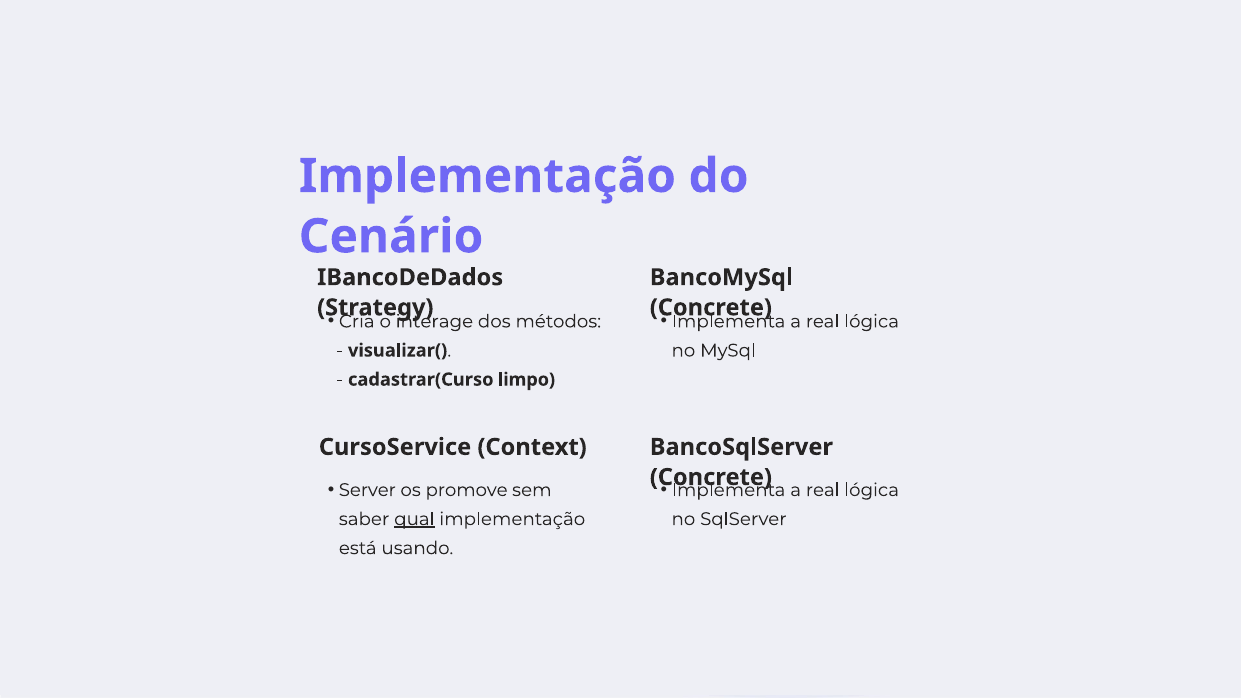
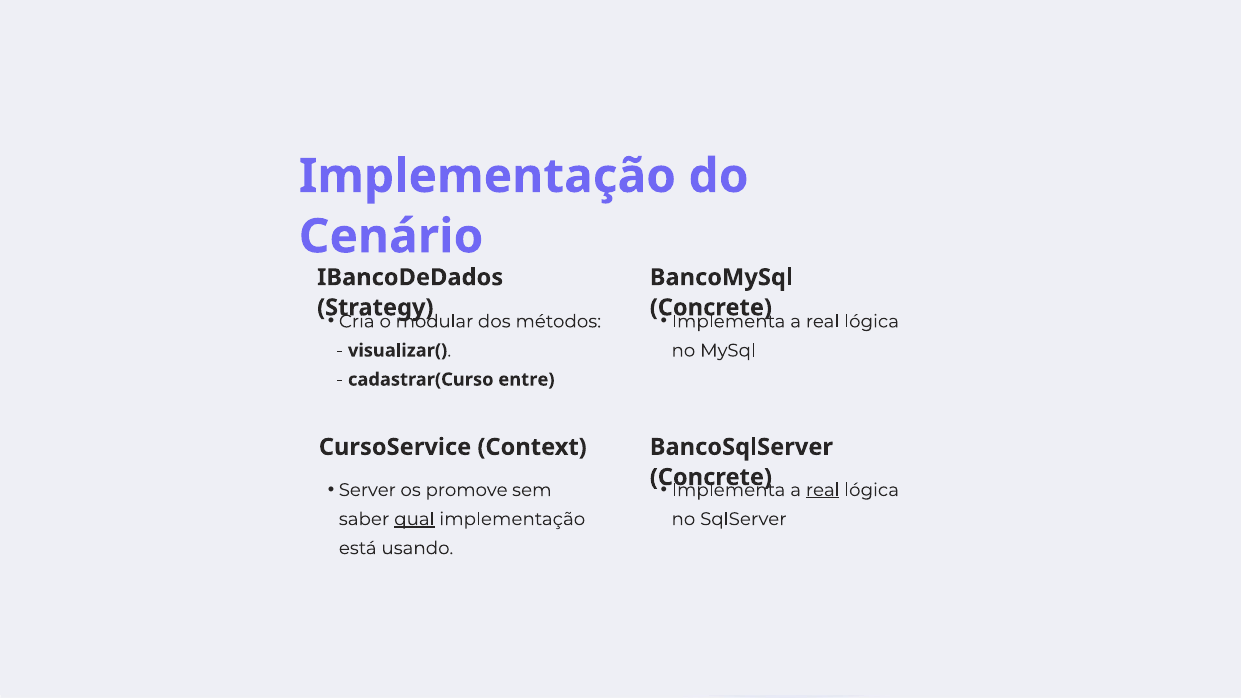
interage: interage -> modular
limpo: limpo -> entre
real at (823, 490) underline: none -> present
